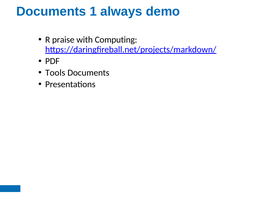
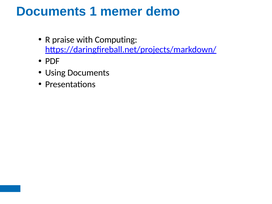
always: always -> memer
Tools: Tools -> Using
